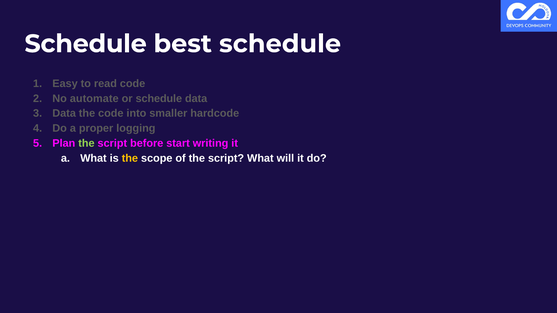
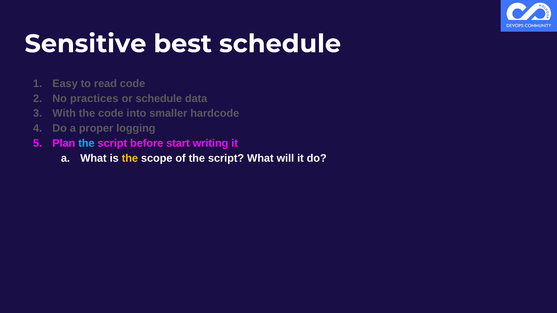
Schedule at (86, 44): Schedule -> Sensitive
automate: automate -> practices
Data at (64, 114): Data -> With
the at (86, 143) colour: light green -> light blue
